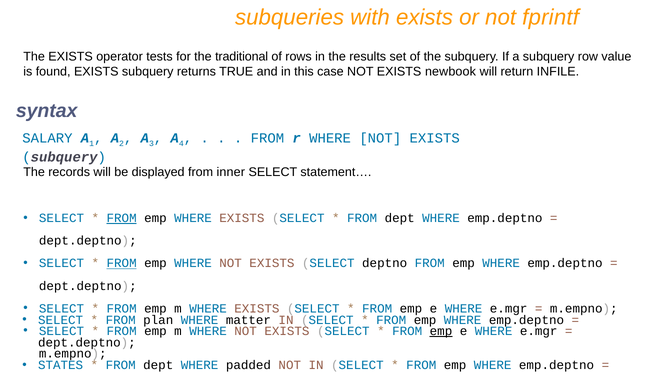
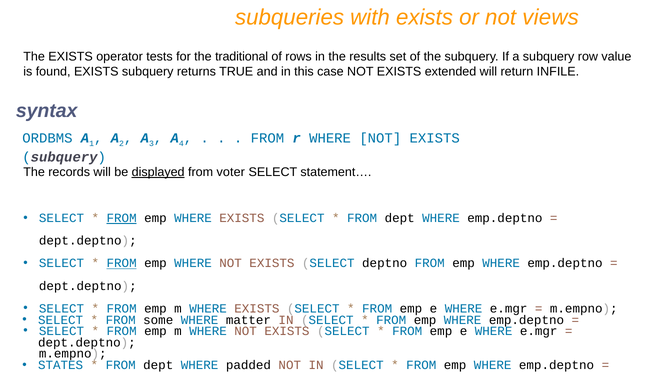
fprintf: fprintf -> views
newbook: newbook -> extended
SALARY: SALARY -> ORDBMS
displayed underline: none -> present
inner: inner -> voter
plan: plan -> some
emp at (441, 331) underline: present -> none
